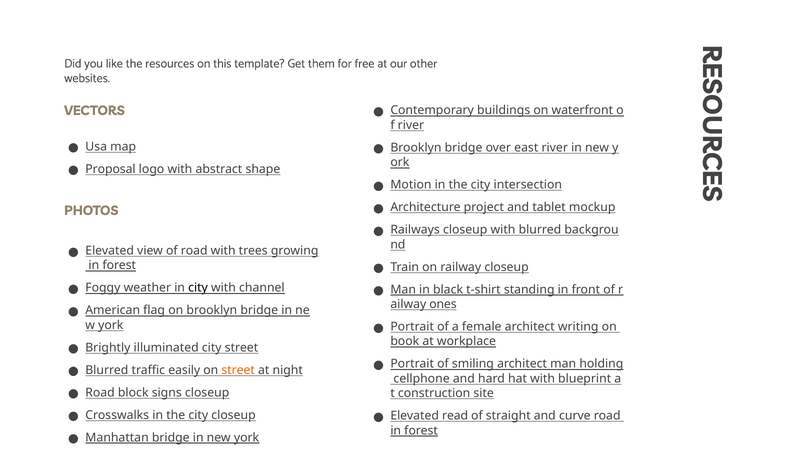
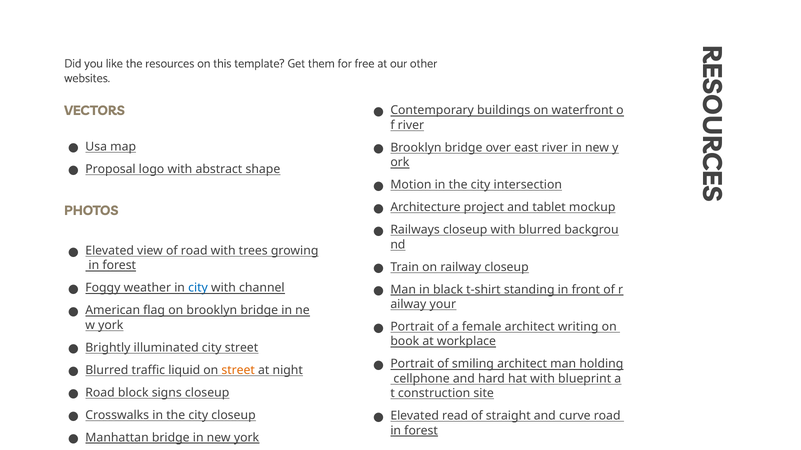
city at (198, 288) colour: black -> blue
ones: ones -> your
easily: easily -> liquid
